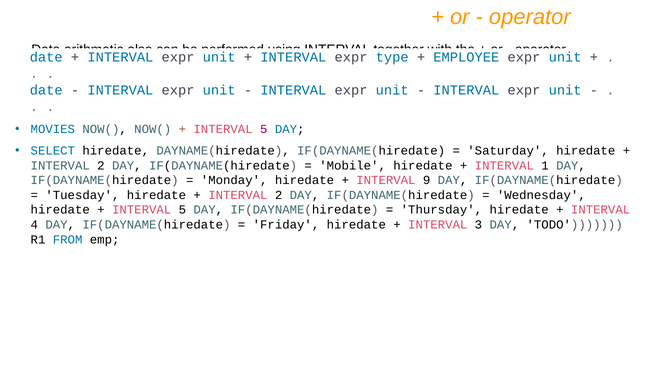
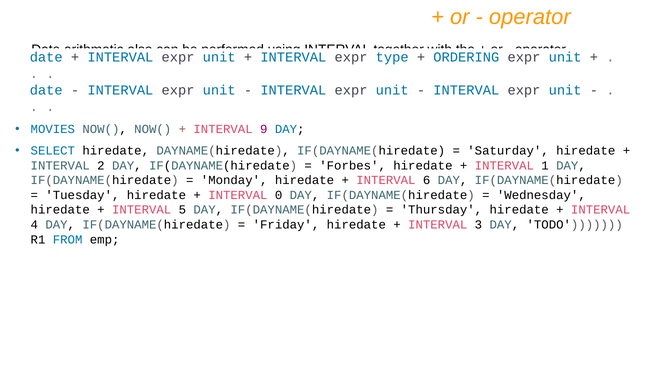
EMPLOYEE: EMPLOYEE -> ORDERING
5 at (264, 129): 5 -> 9
Mobile: Mobile -> Forbes
9: 9 -> 6
2 at (279, 195): 2 -> 0
